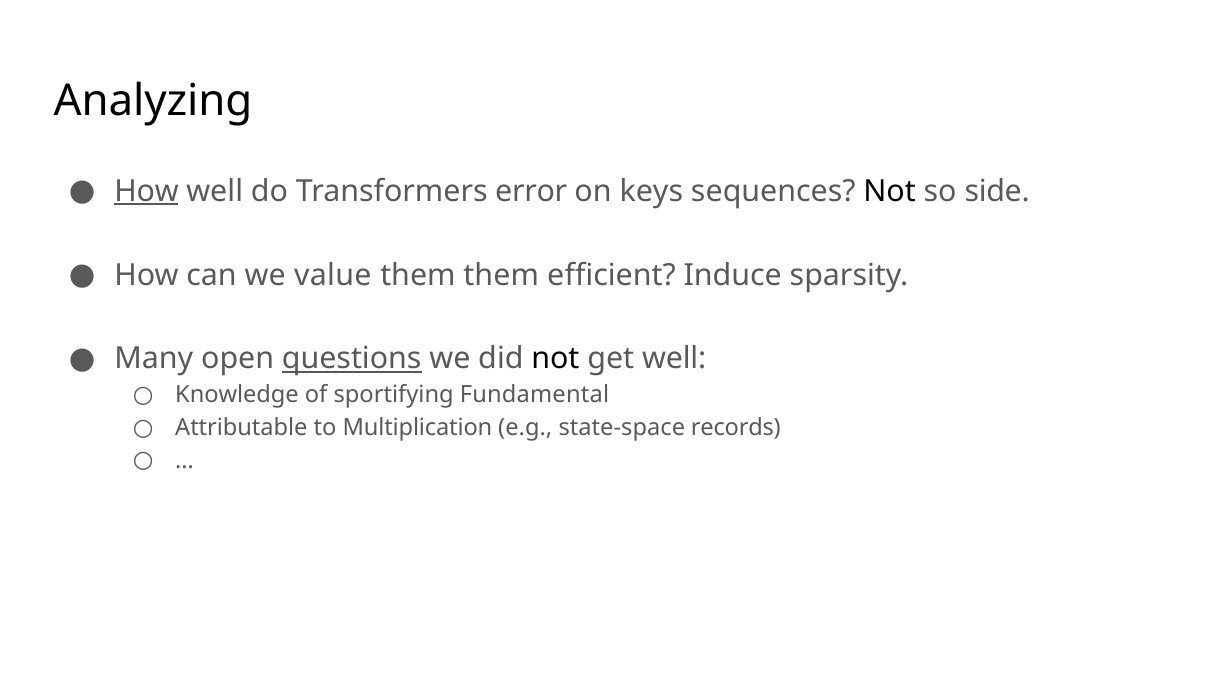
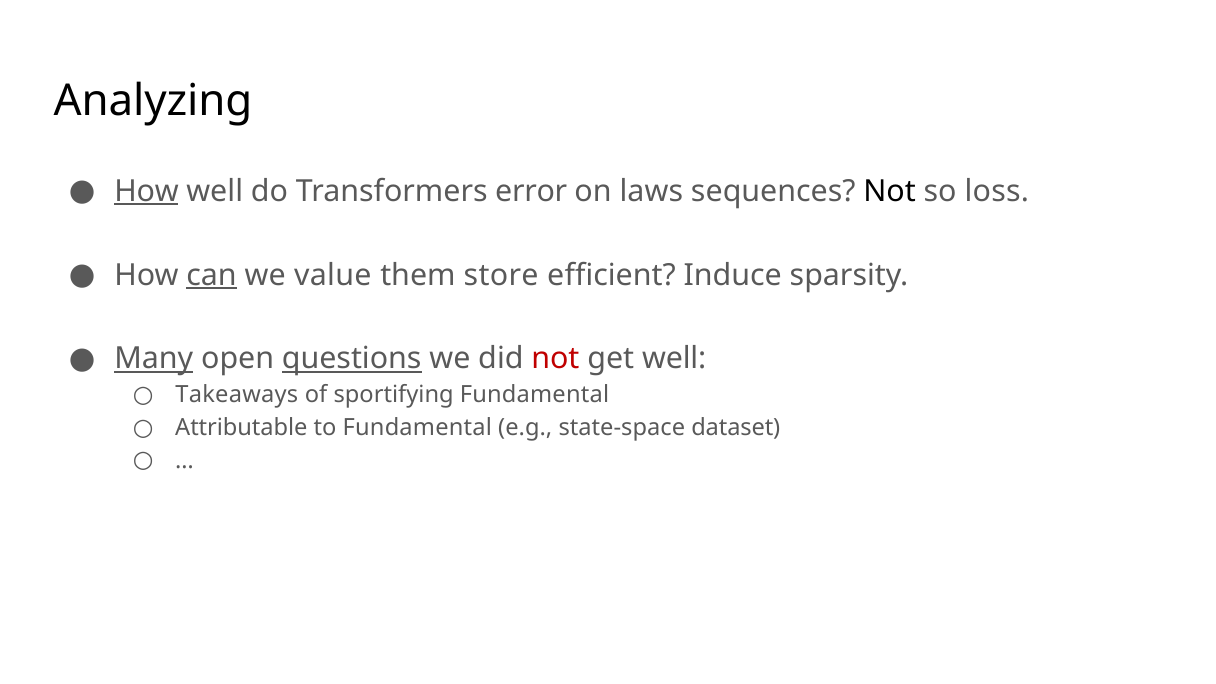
keys: keys -> laws
side: side -> loss
can underline: none -> present
them them: them -> store
Many underline: none -> present
not at (555, 359) colour: black -> red
Knowledge: Knowledge -> Takeaways
to Multiplication: Multiplication -> Fundamental
records: records -> dataset
